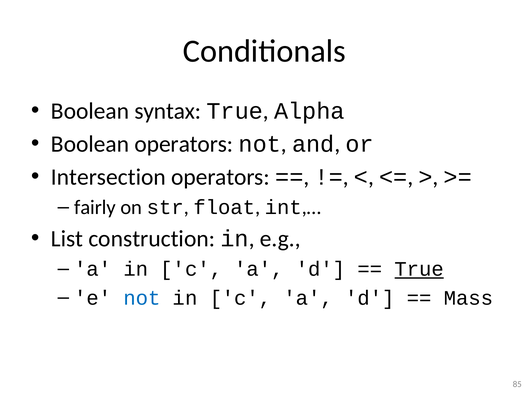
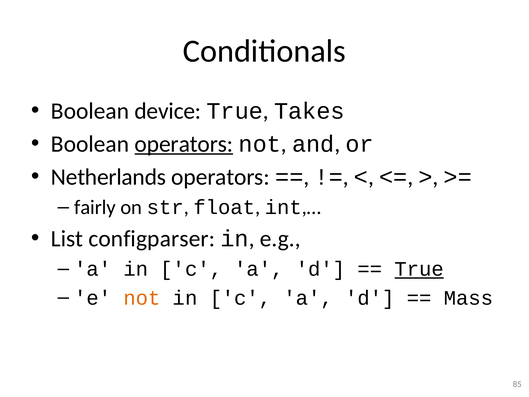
syntax: syntax -> device
Alpha: Alpha -> Takes
operators at (184, 144) underline: none -> present
Intersection: Intersection -> Netherlands
construction: construction -> configparser
not at (142, 298) colour: blue -> orange
